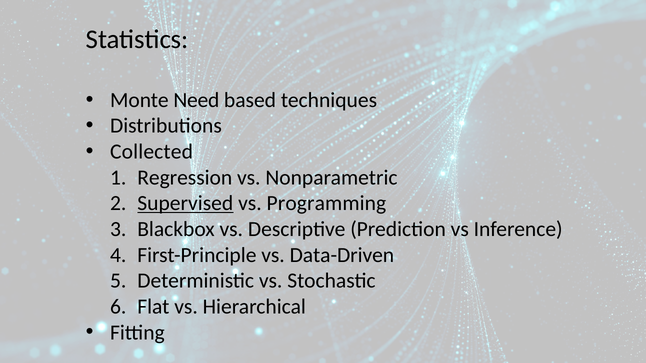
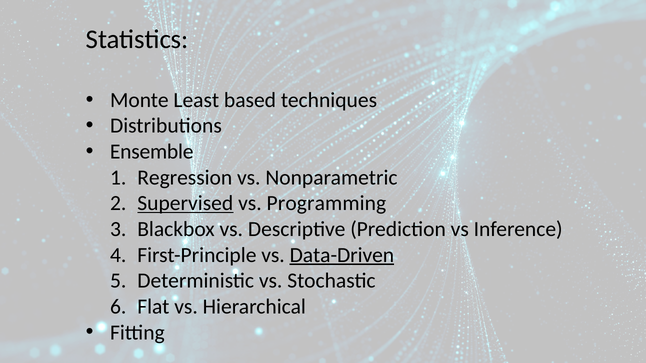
Need: Need -> Least
Collected: Collected -> Ensemble
Data-Driven underline: none -> present
